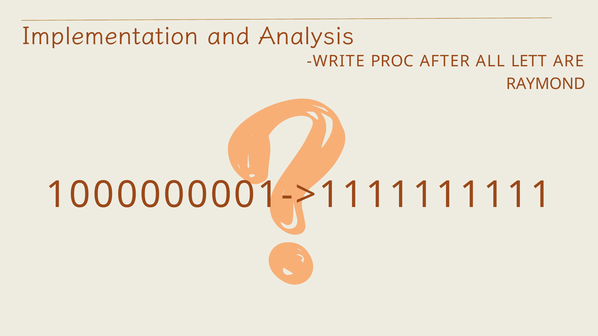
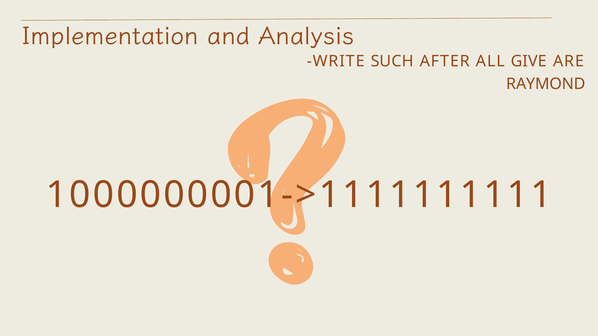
PROC: PROC -> SUCH
LETT: LETT -> GIVE
